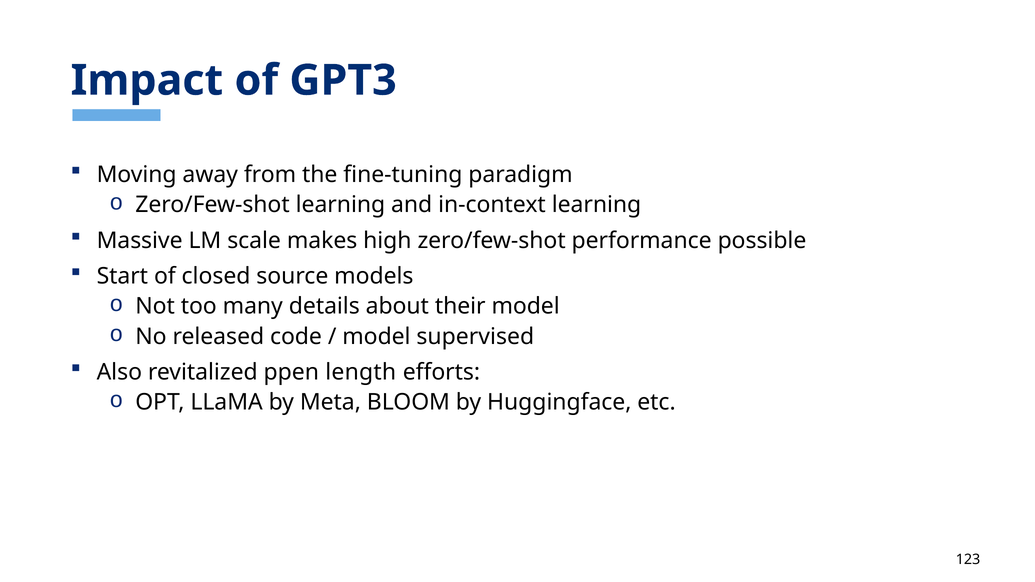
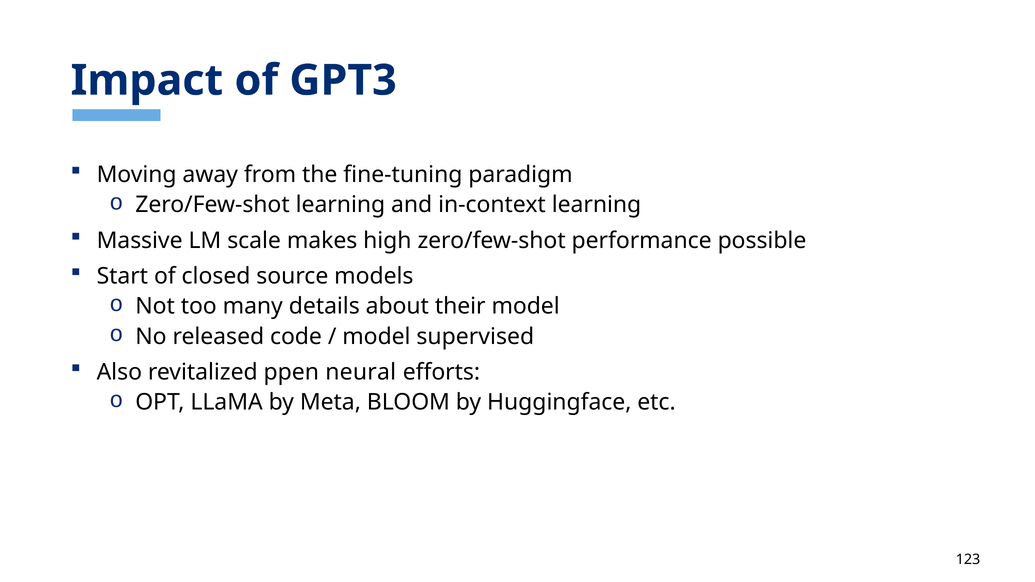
length: length -> neural
